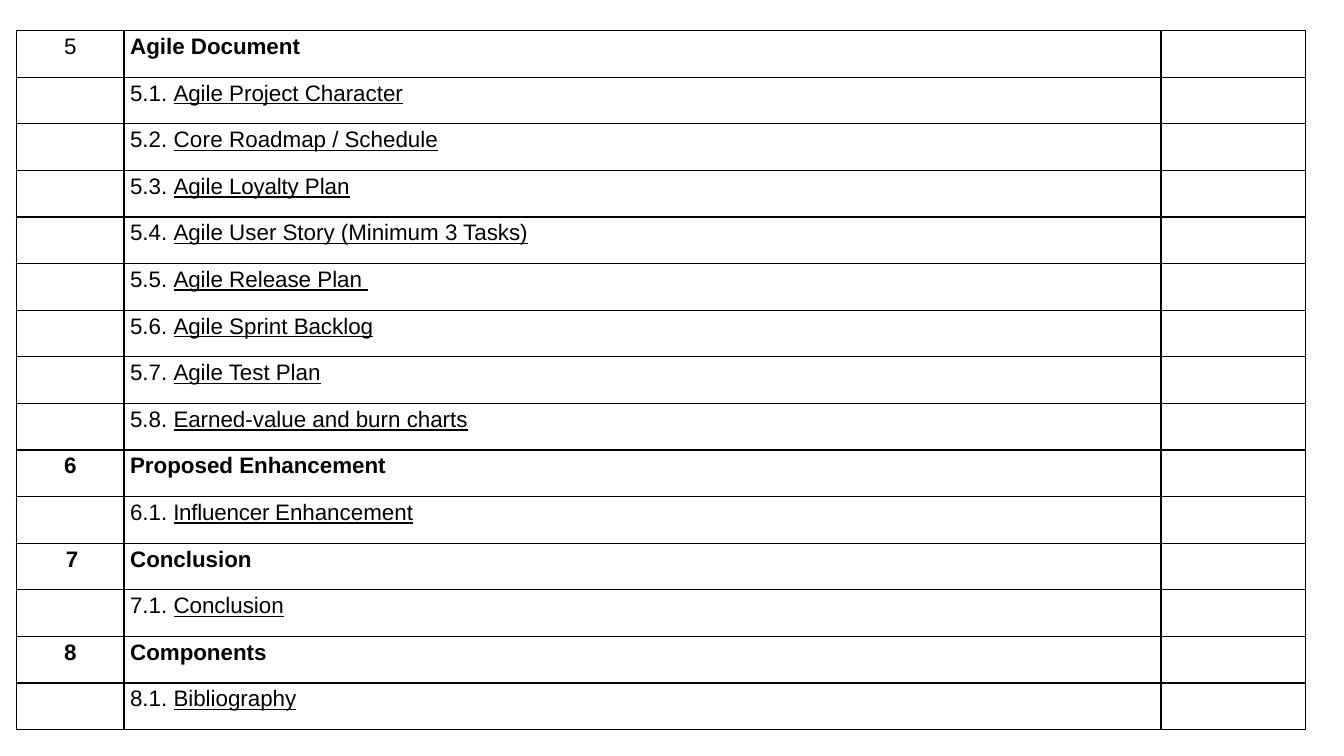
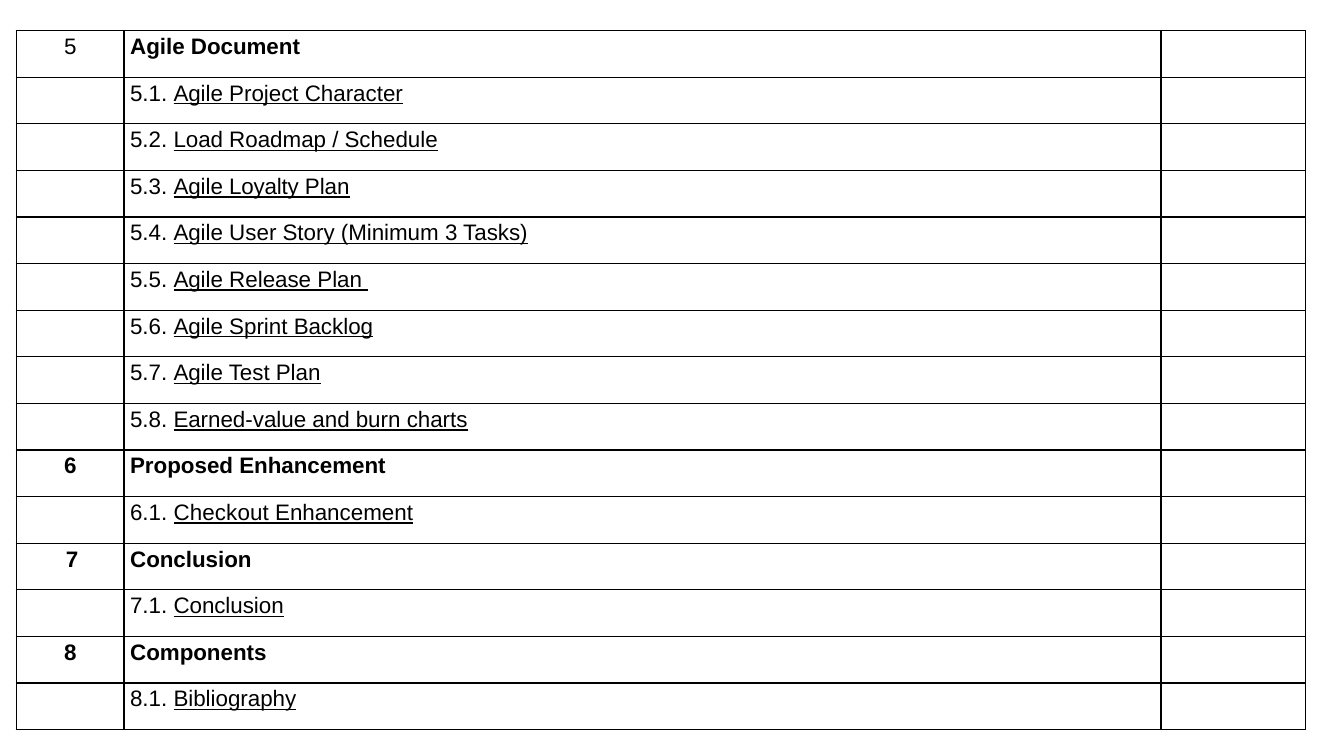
Core: Core -> Load
Influencer: Influencer -> Checkout
